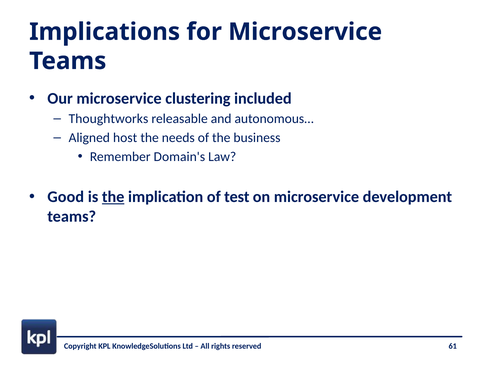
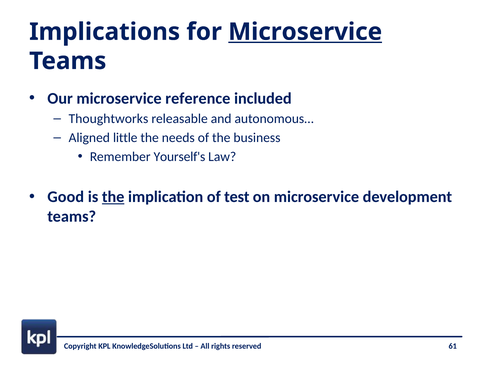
Microservice at (305, 32) underline: none -> present
clustering: clustering -> reference
host: host -> little
Domain's: Domain's -> Yourself's
